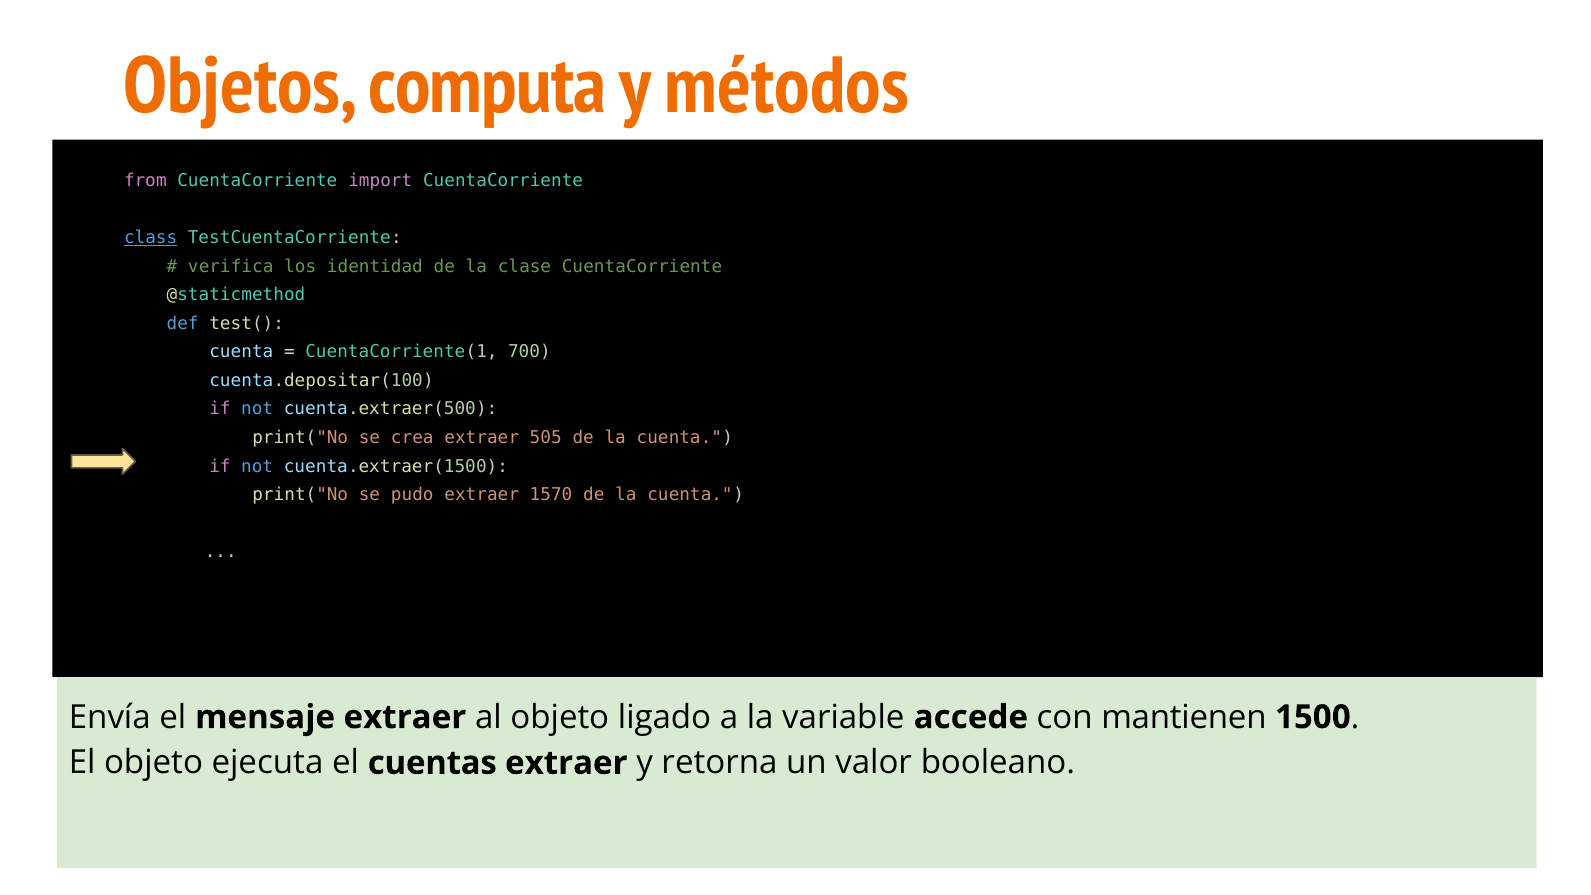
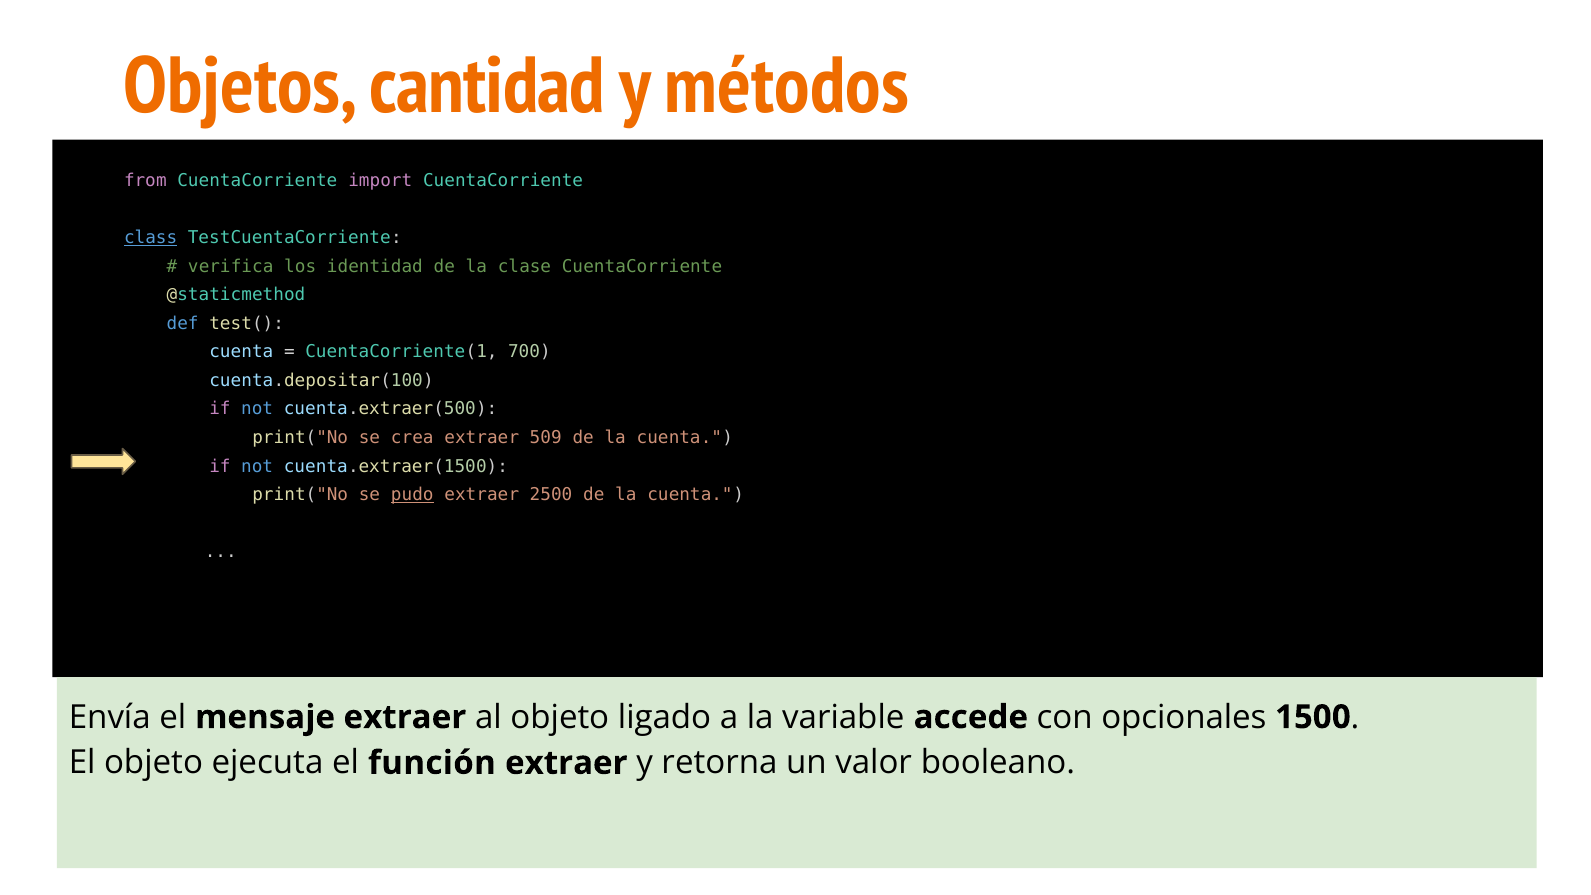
computa: computa -> cantidad
505: 505 -> 509
pudo underline: none -> present
1570: 1570 -> 2500
mantienen: mantienen -> opcionales
cuentas: cuentas -> función
